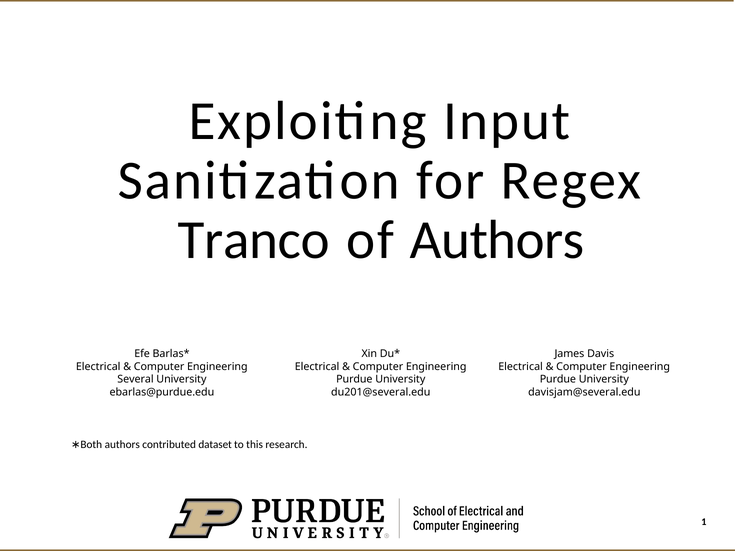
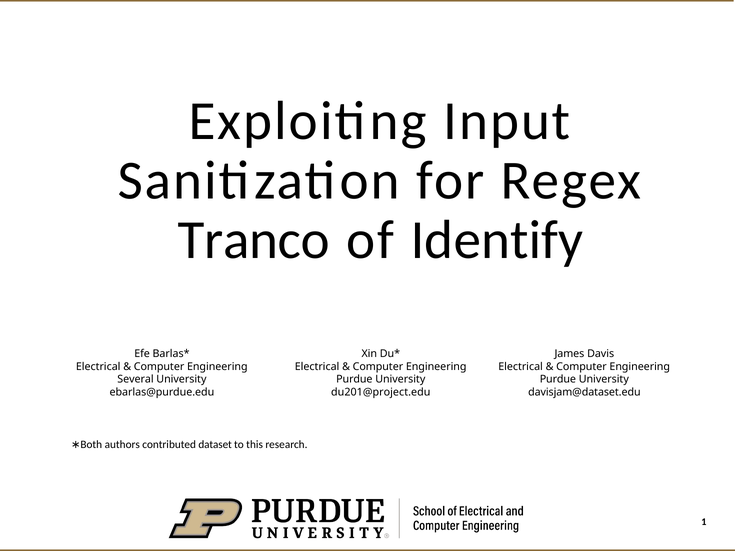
of Authors: Authors -> Identify
davisjam@several.edu: davisjam@several.edu -> davisjam@dataset.edu
du201@several.edu: du201@several.edu -> du201@project.edu
